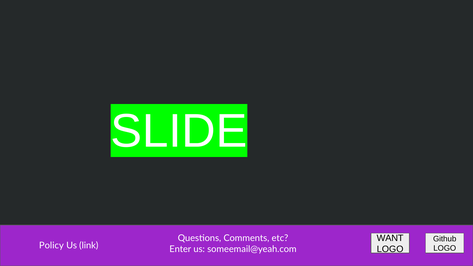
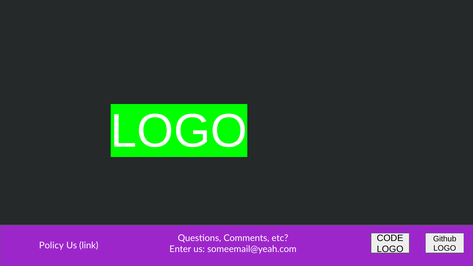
SLIDE at (179, 131): SLIDE -> LOGO
WANT: WANT -> CODE
